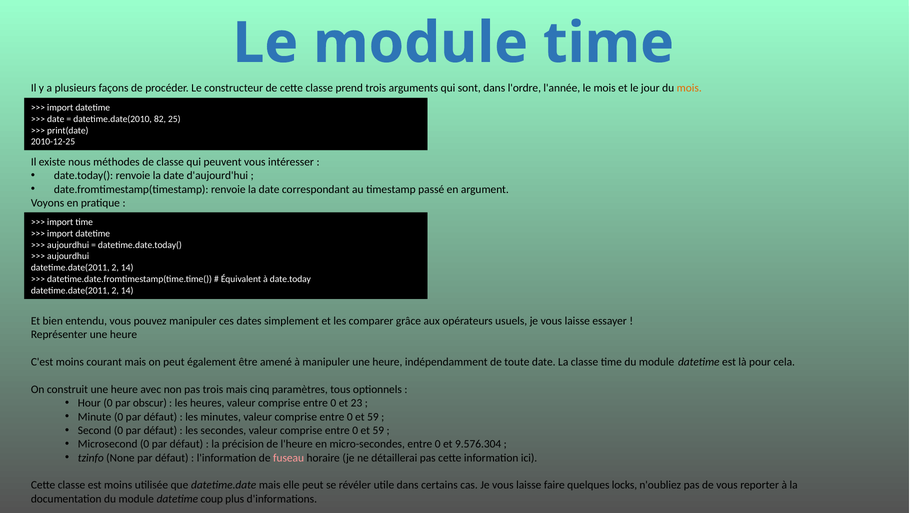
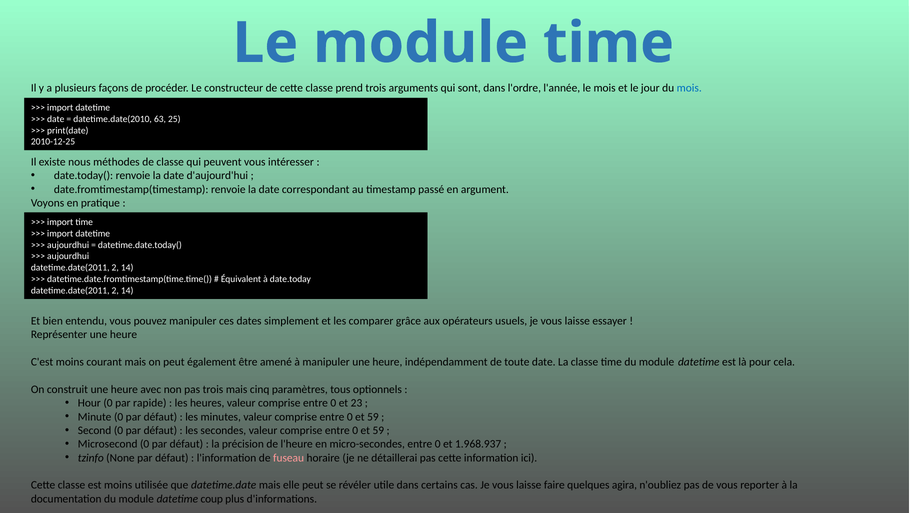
mois at (689, 88) colour: orange -> blue
82: 82 -> 63
obscur: obscur -> rapide
9.576.304: 9.576.304 -> 1.968.937
locks: locks -> agira
